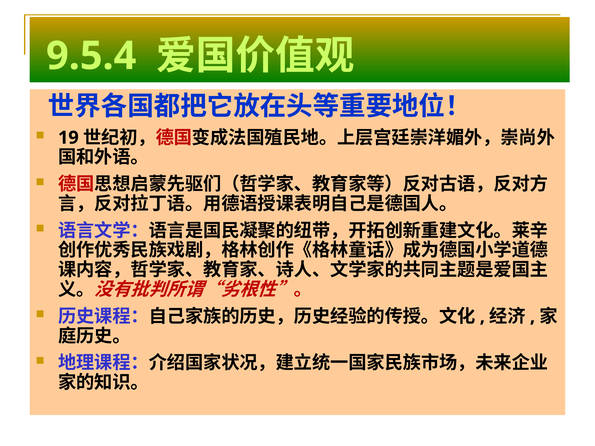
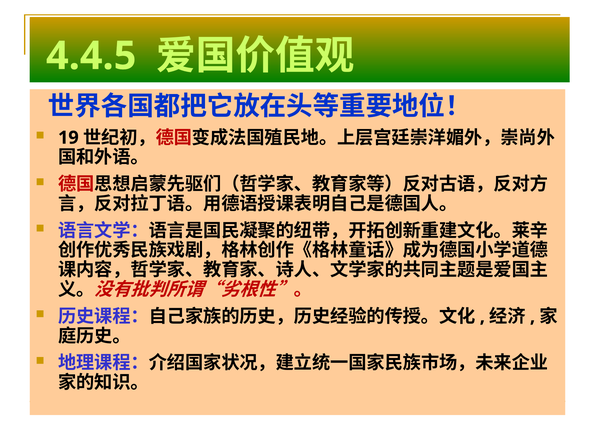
9.5.4: 9.5.4 -> 4.4.5
